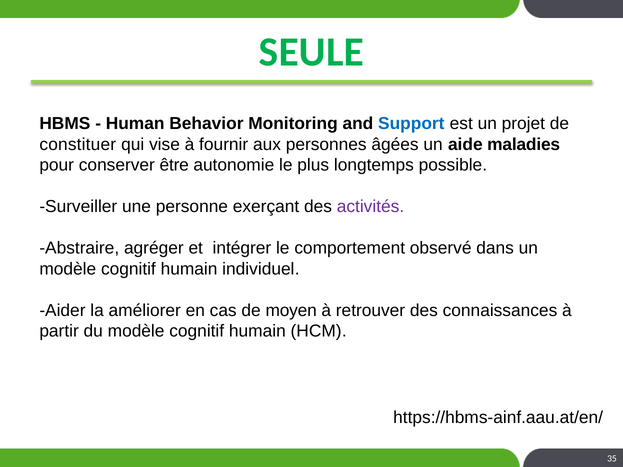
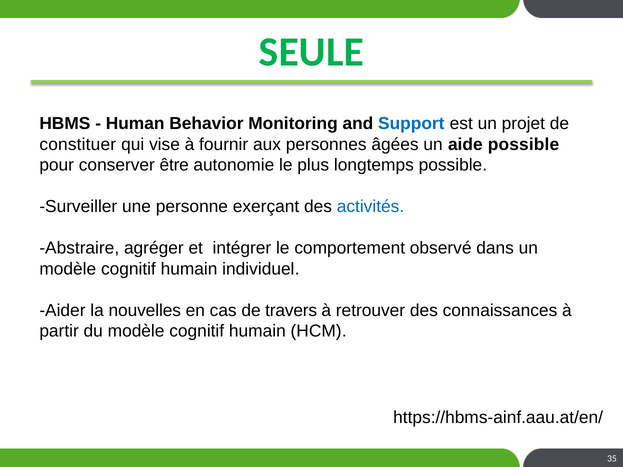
aide maladies: maladies -> possible
activités colour: purple -> blue
améliorer: améliorer -> nouvelles
moyen: moyen -> travers
